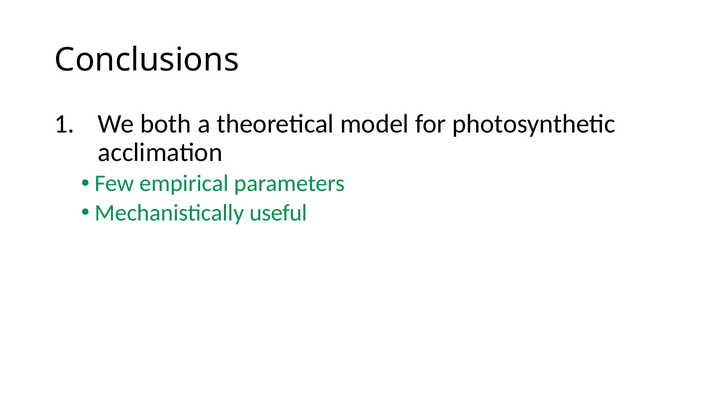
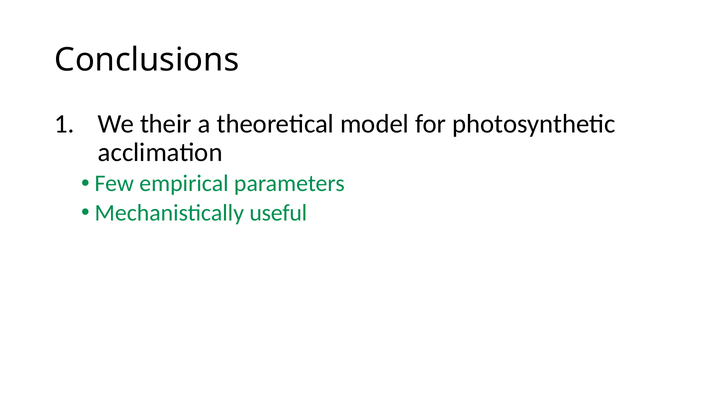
both: both -> their
